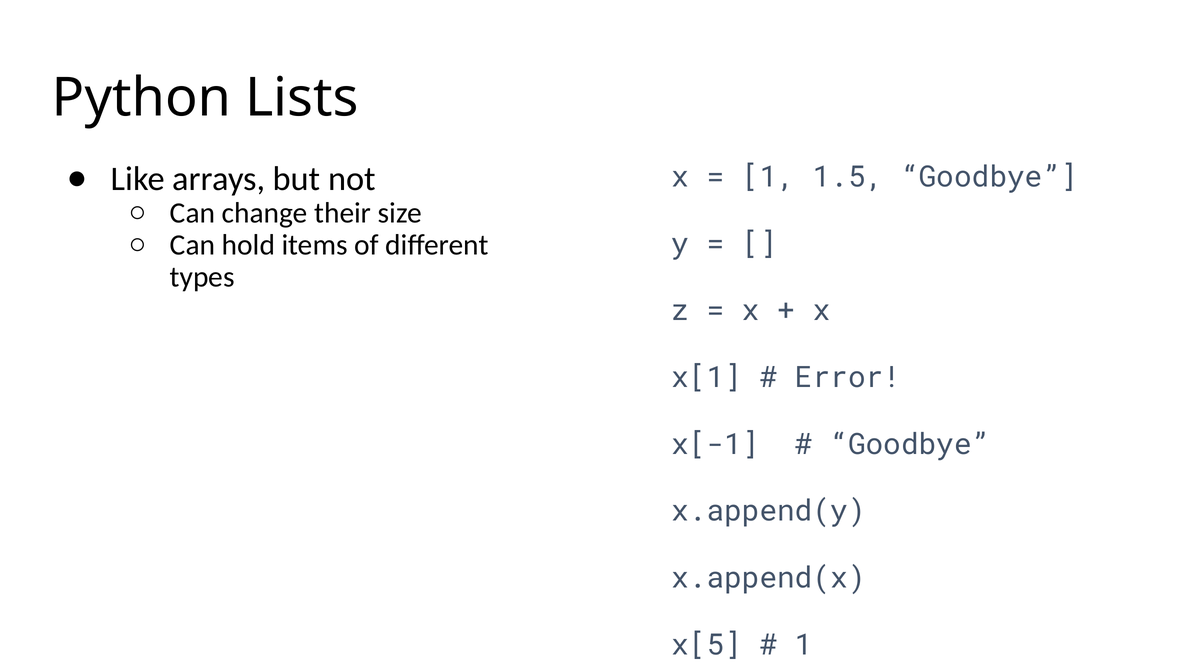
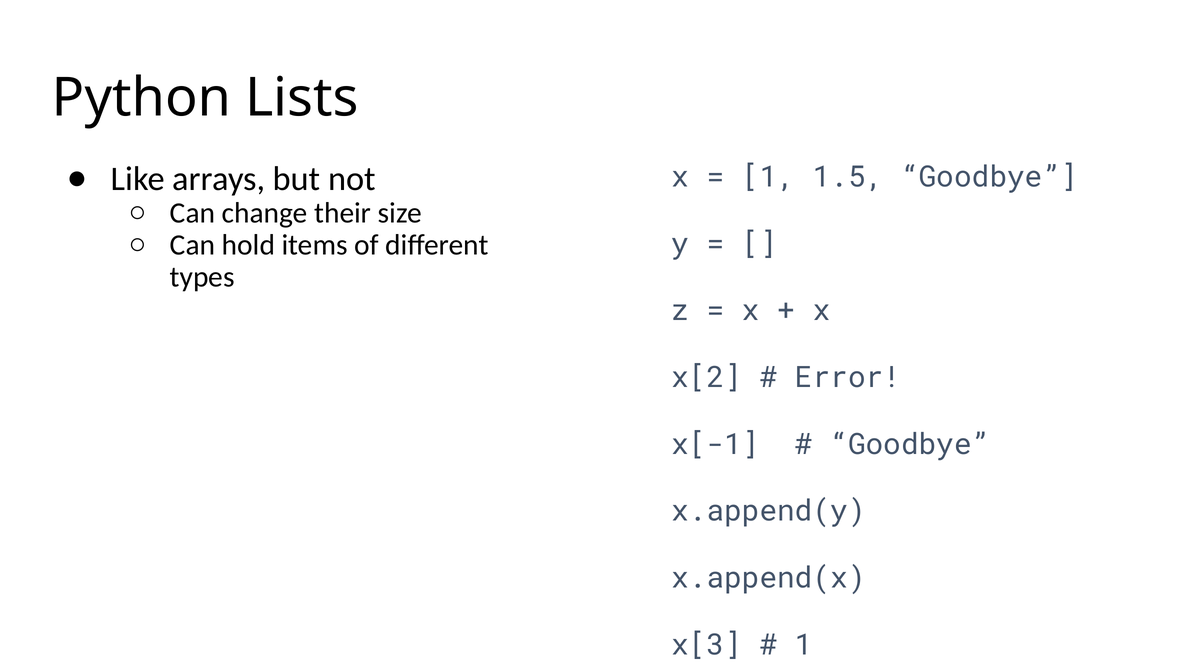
x[1: x[1 -> x[2
x[5: x[5 -> x[3
